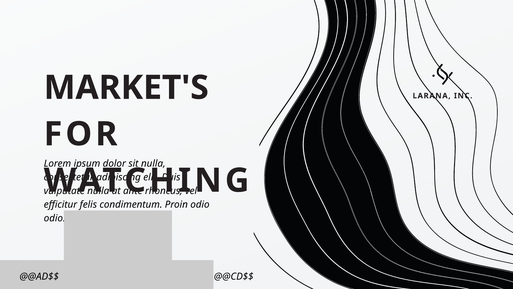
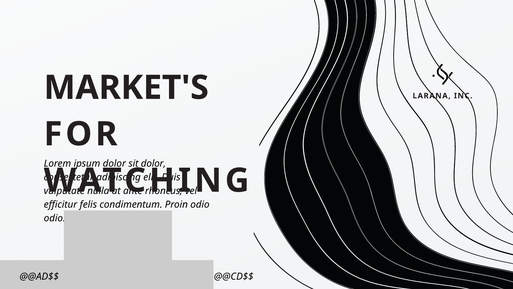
sit nulla: nulla -> dolor
